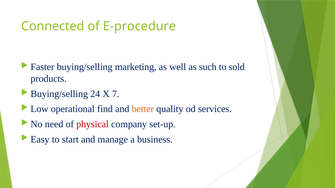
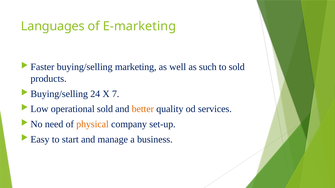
Connected: Connected -> Languages
E-procedure: E-procedure -> E-marketing
operational find: find -> sold
physical colour: red -> orange
